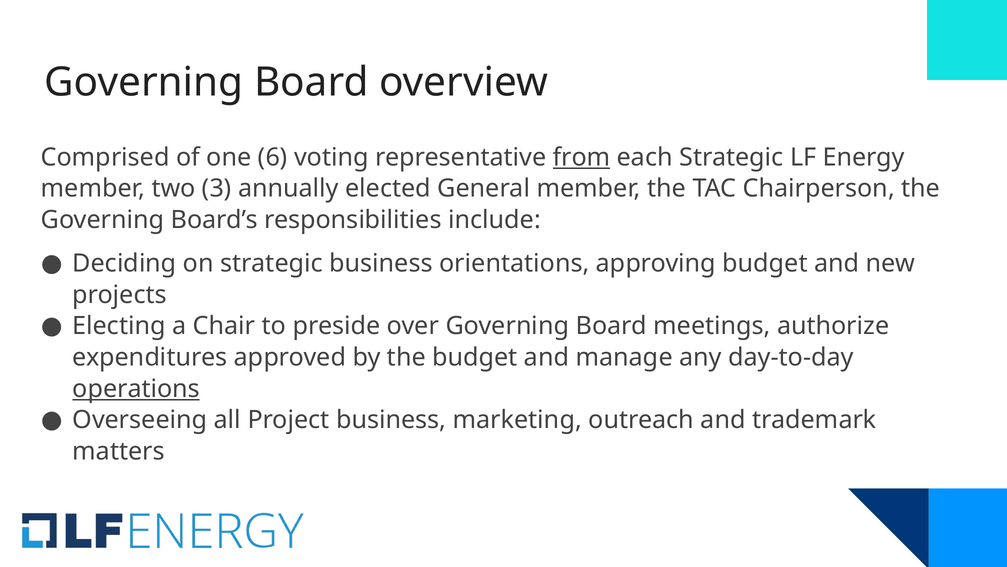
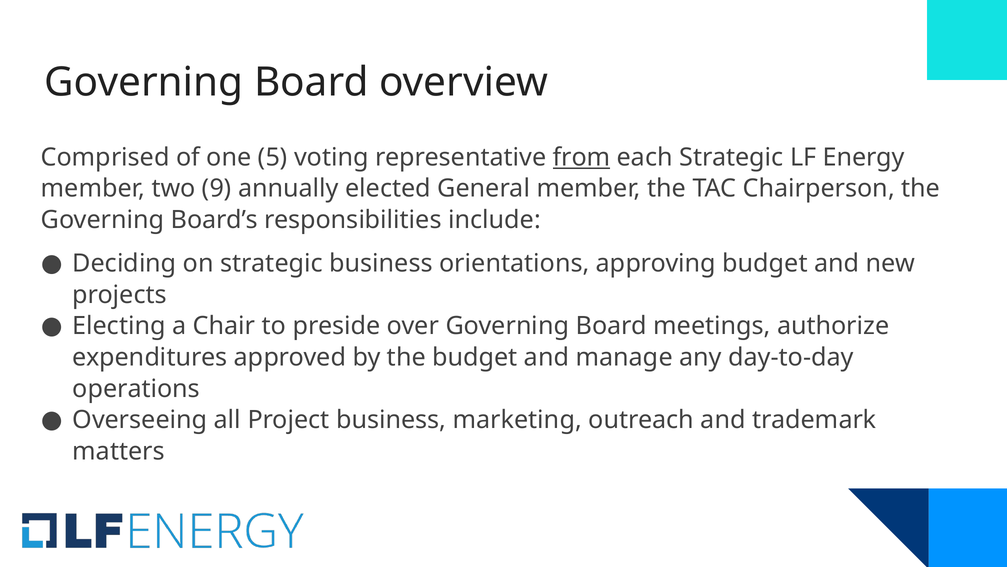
6: 6 -> 5
3: 3 -> 9
operations underline: present -> none
